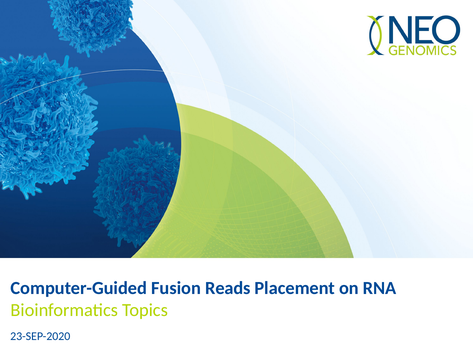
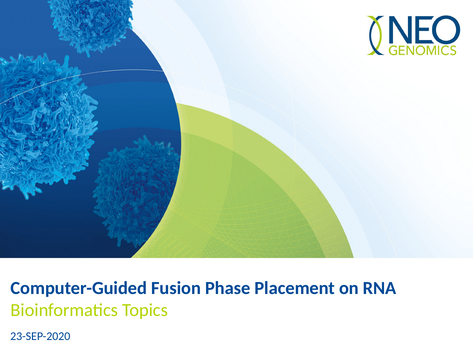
Reads: Reads -> Phase
